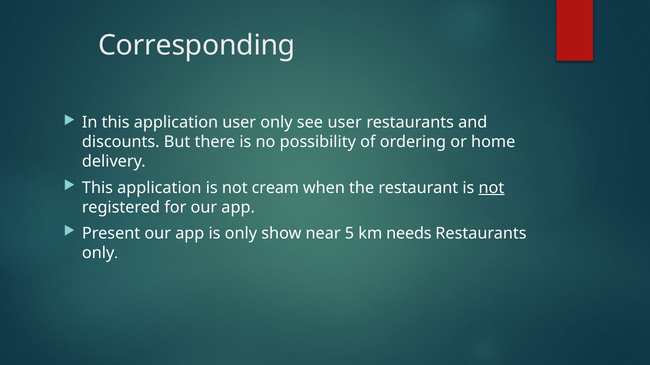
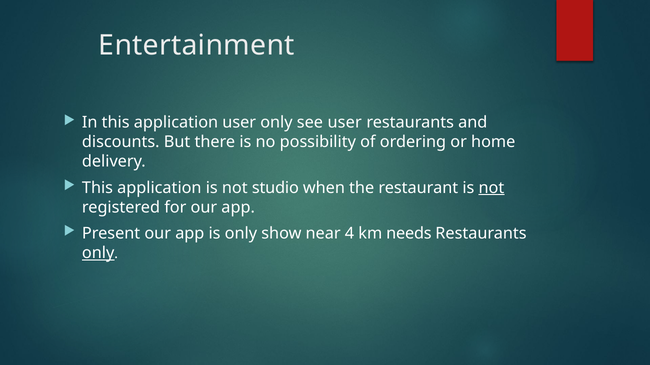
Corresponding: Corresponding -> Entertainment
cream: cream -> studio
5: 5 -> 4
only at (98, 253) underline: none -> present
